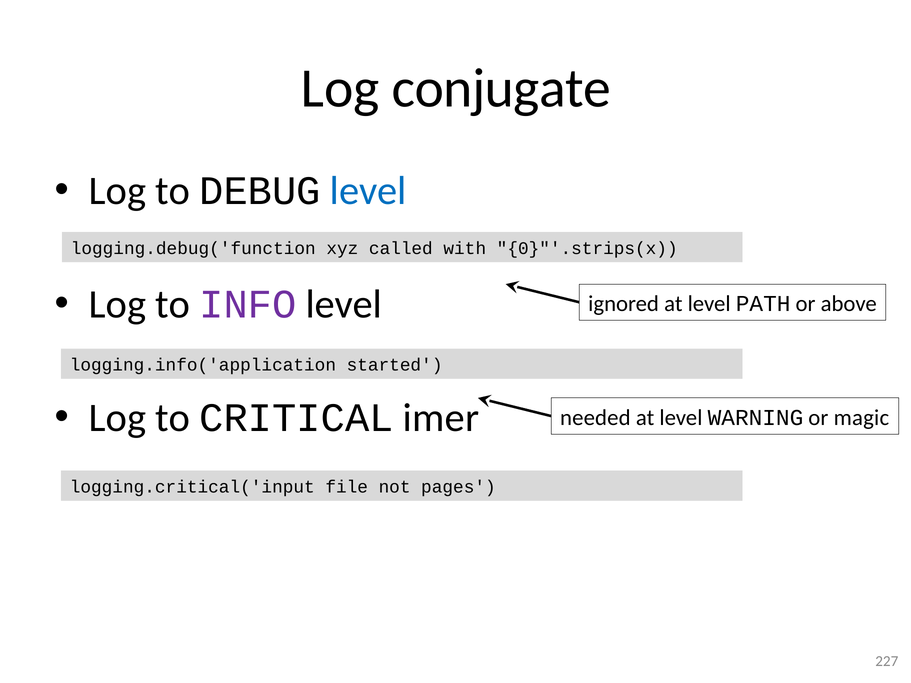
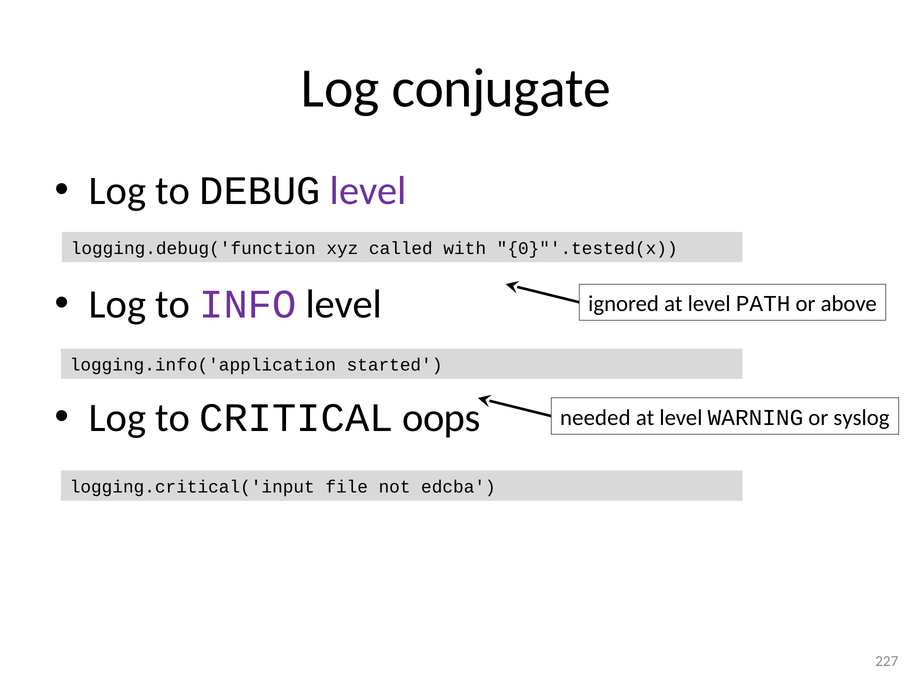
level at (368, 191) colour: blue -> purple
0}"'.strips(x: 0}"'.strips(x -> 0}"'.tested(x
imer: imer -> oops
magic: magic -> syslog
pages: pages -> edcba
